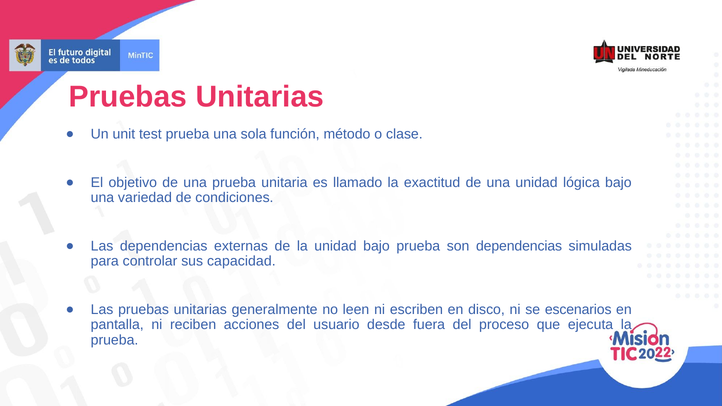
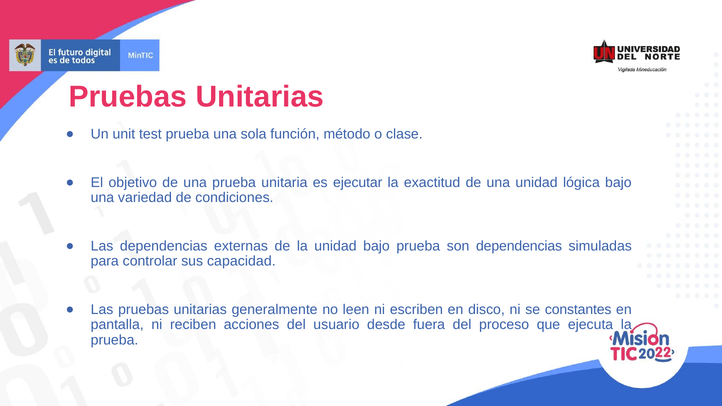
llamado: llamado -> ejecutar
escenarios: escenarios -> constantes
